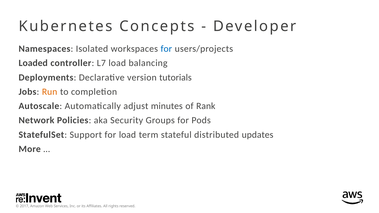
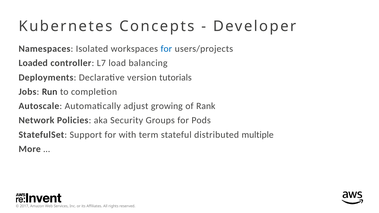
Run colour: orange -> black
minutes: minutes -> growing
for load: load -> with
updates: updates -> multiple
